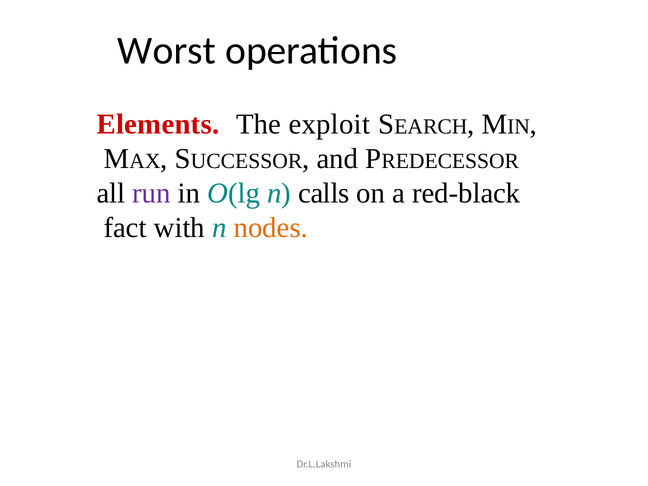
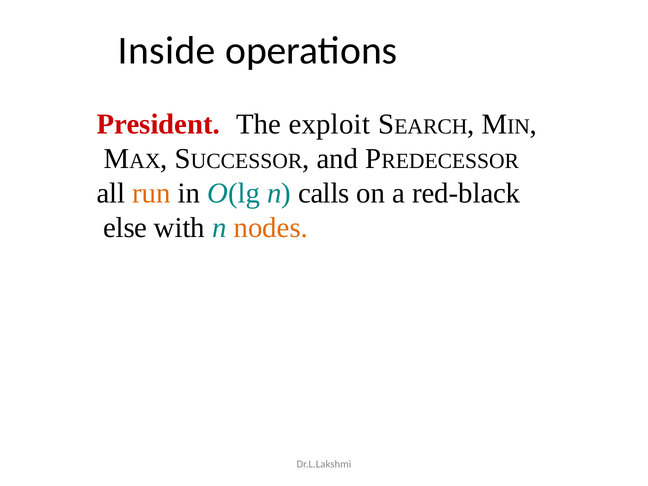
Worst: Worst -> Inside
Elements: Elements -> President
run colour: purple -> orange
fact: fact -> else
